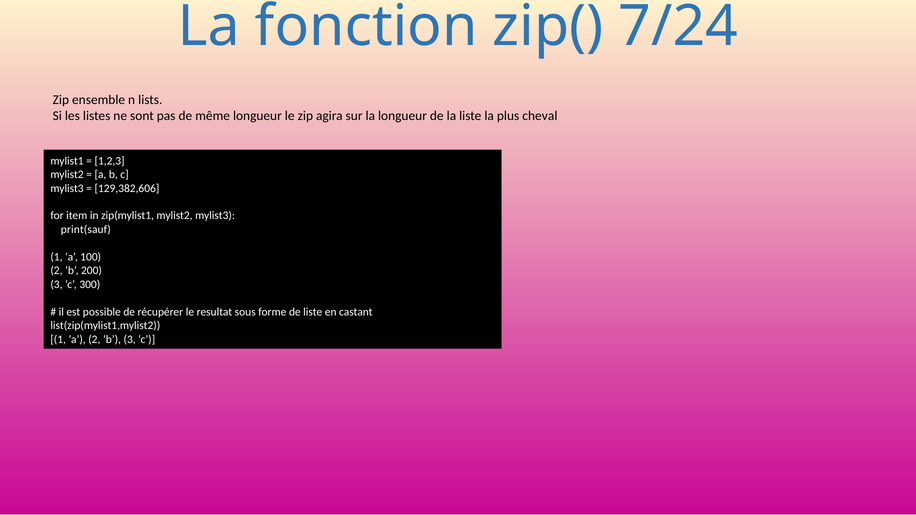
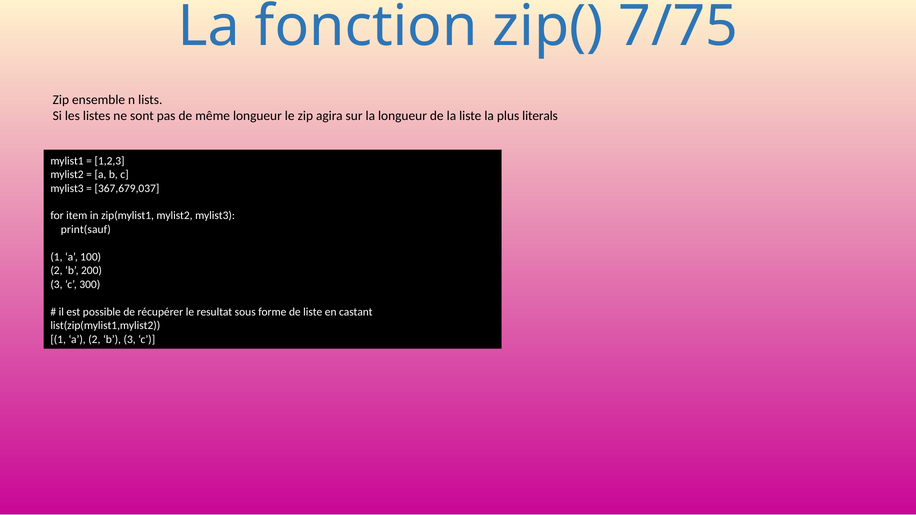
7/24: 7/24 -> 7/75
cheval: cheval -> literals
129,382,606: 129,382,606 -> 367,679,037
